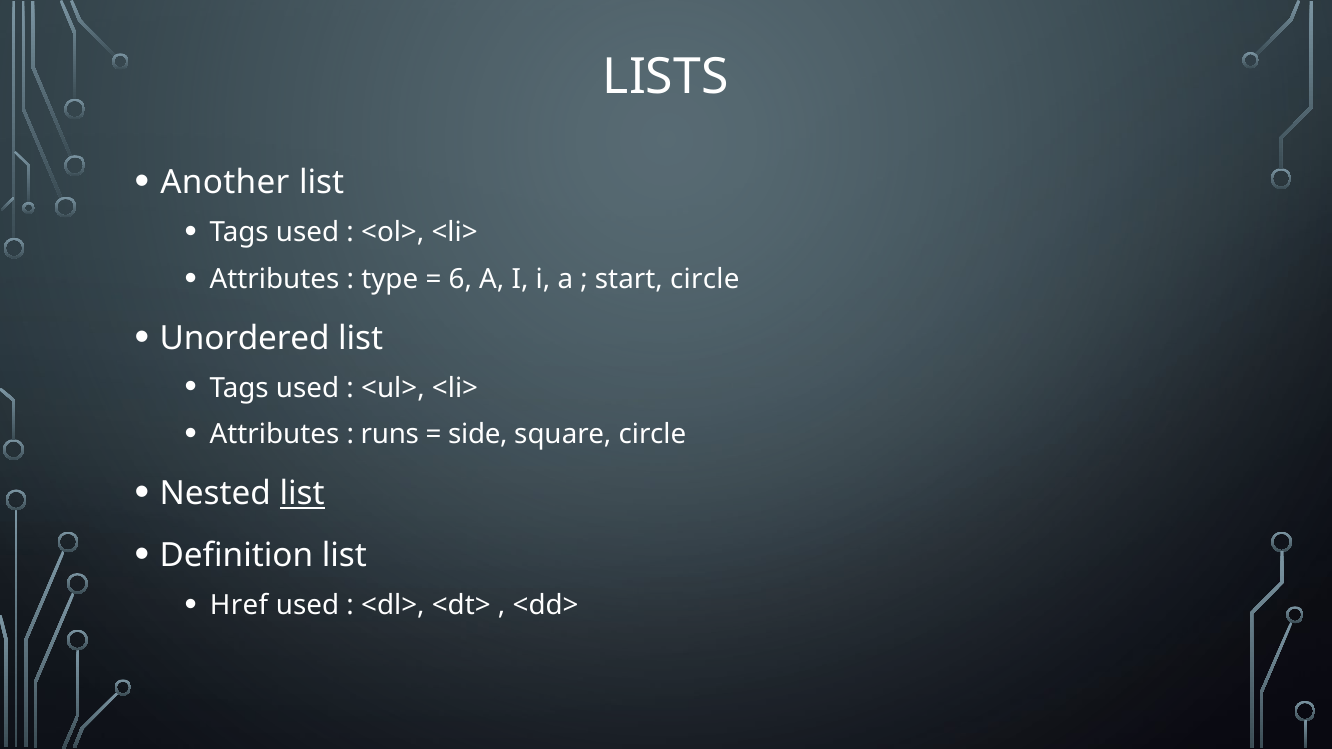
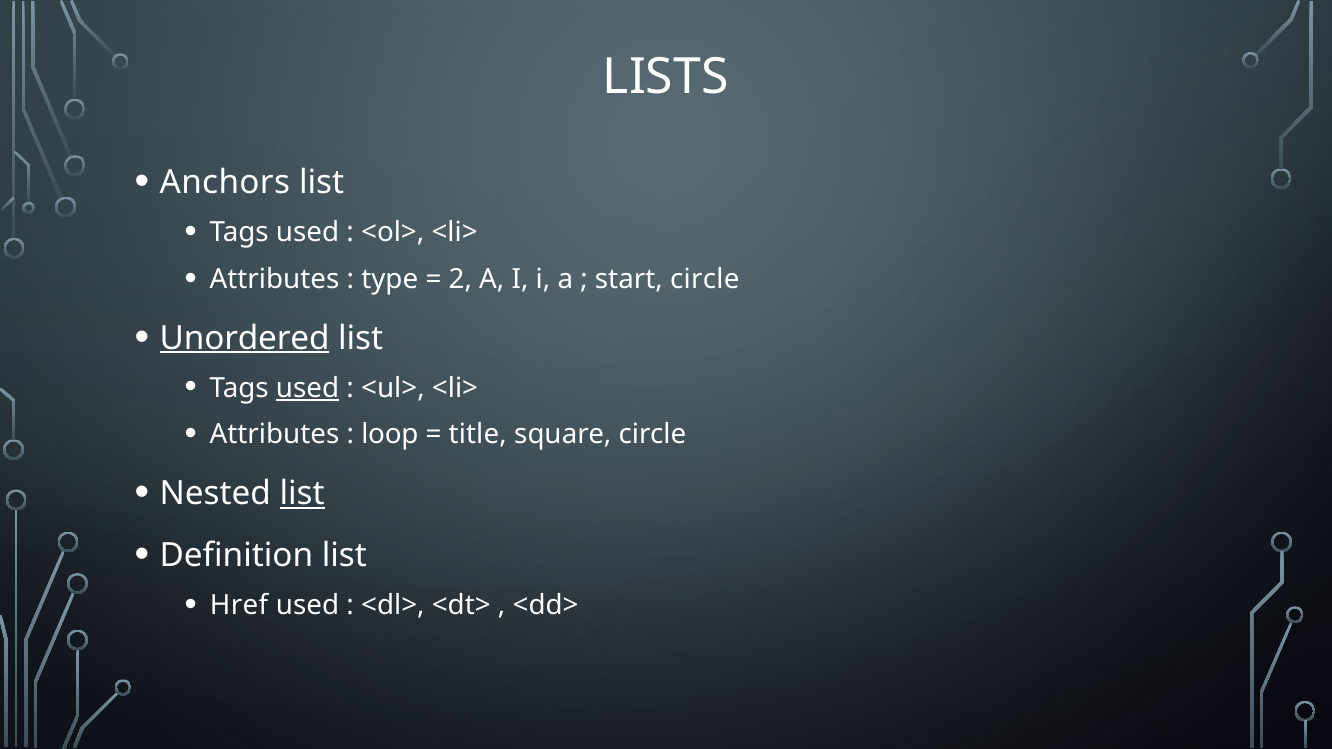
Another: Another -> Anchors
6: 6 -> 2
Unordered underline: none -> present
used at (308, 388) underline: none -> present
runs: runs -> loop
side: side -> title
